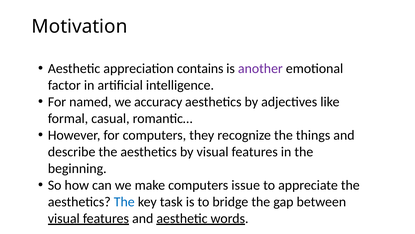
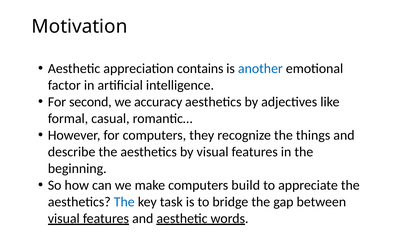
another colour: purple -> blue
named: named -> second
issue: issue -> build
